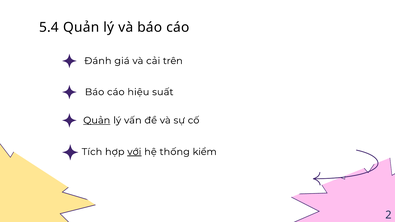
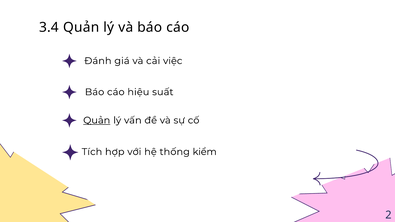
5.4: 5.4 -> 3.4
trên: trên -> việc
với underline: present -> none
